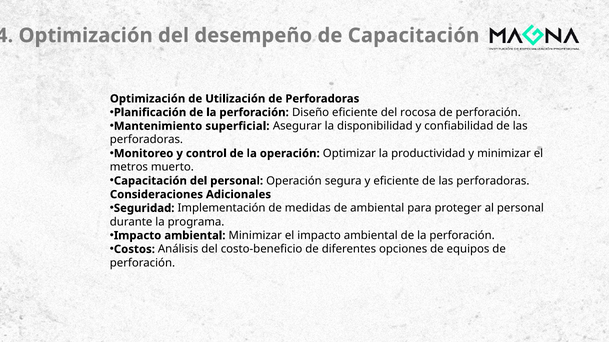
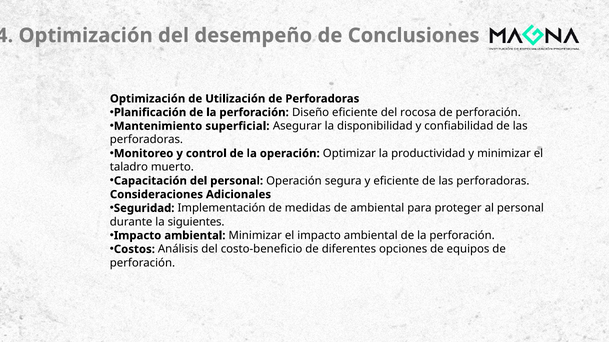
de Capacitación: Capacitación -> Conclusiones
metros: metros -> taladro
programa: programa -> siguientes
